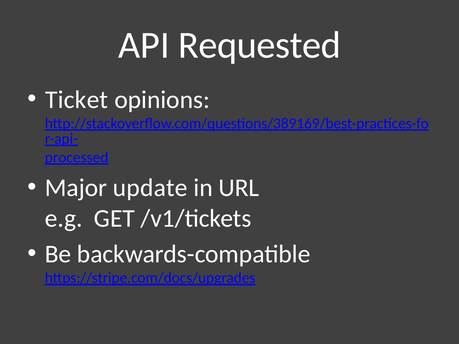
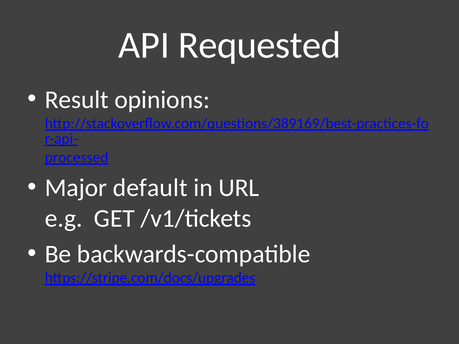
Ticket: Ticket -> Result
update: update -> default
